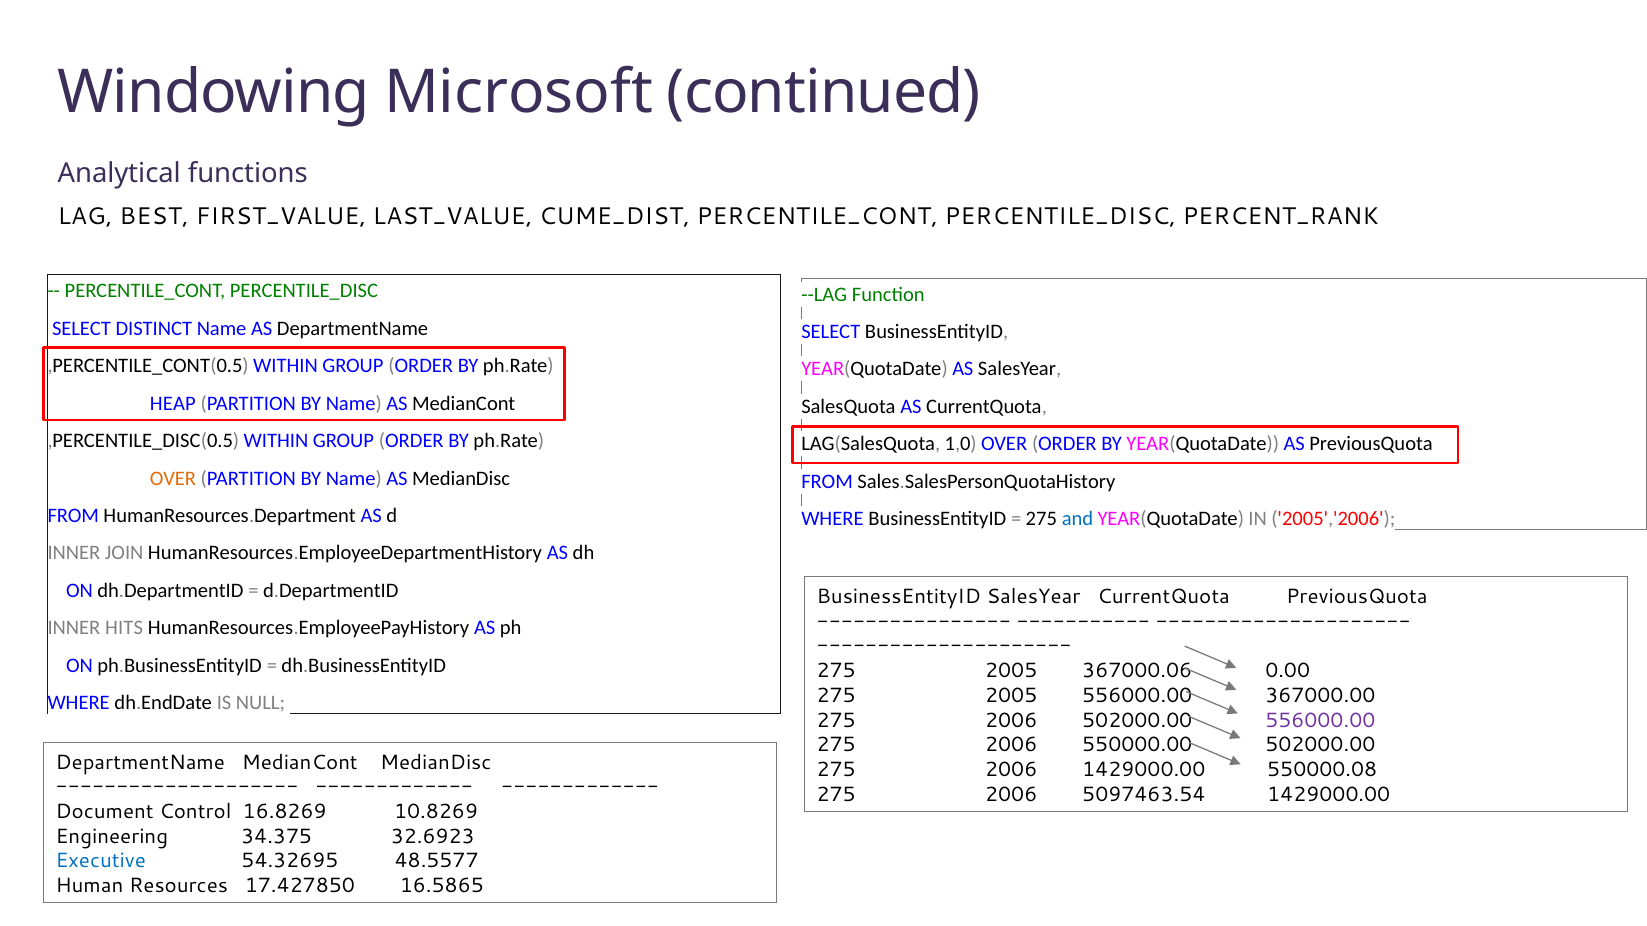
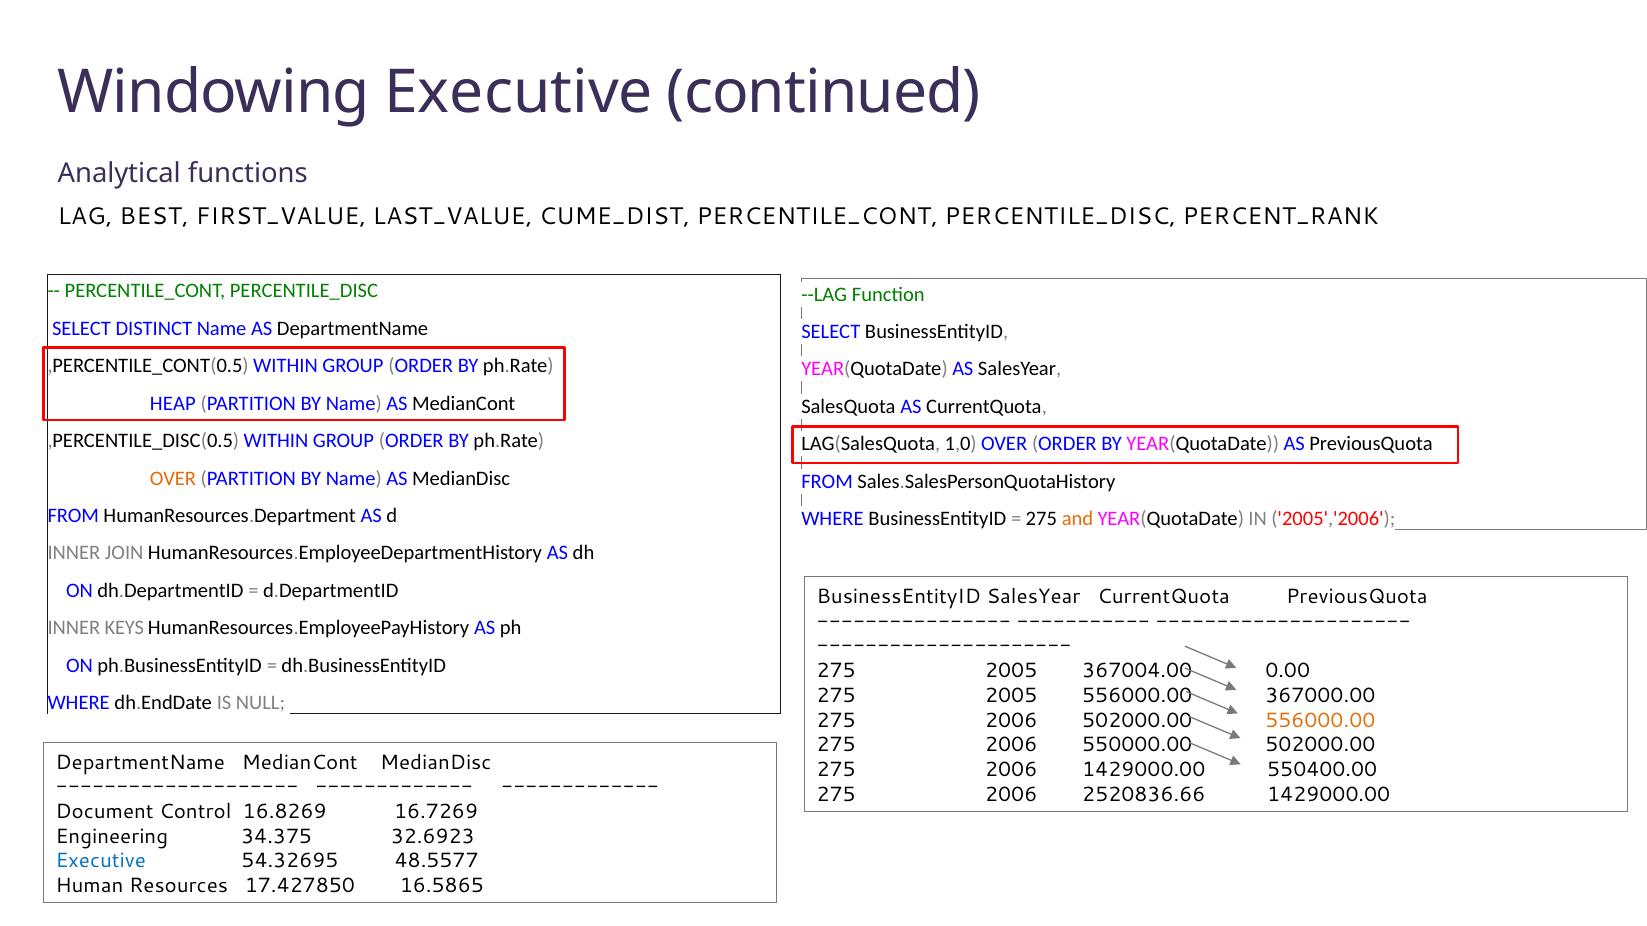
Windowing Microsoft: Microsoft -> Executive
and colour: blue -> orange
HITS: HITS -> KEYS
367000.06: 367000.06 -> 367004.00
556000.00 at (1320, 721) colour: purple -> orange
550000.08: 550000.08 -> 550400.00
5097463.54: 5097463.54 -> 2520836.66
10.8269: 10.8269 -> 16.7269
